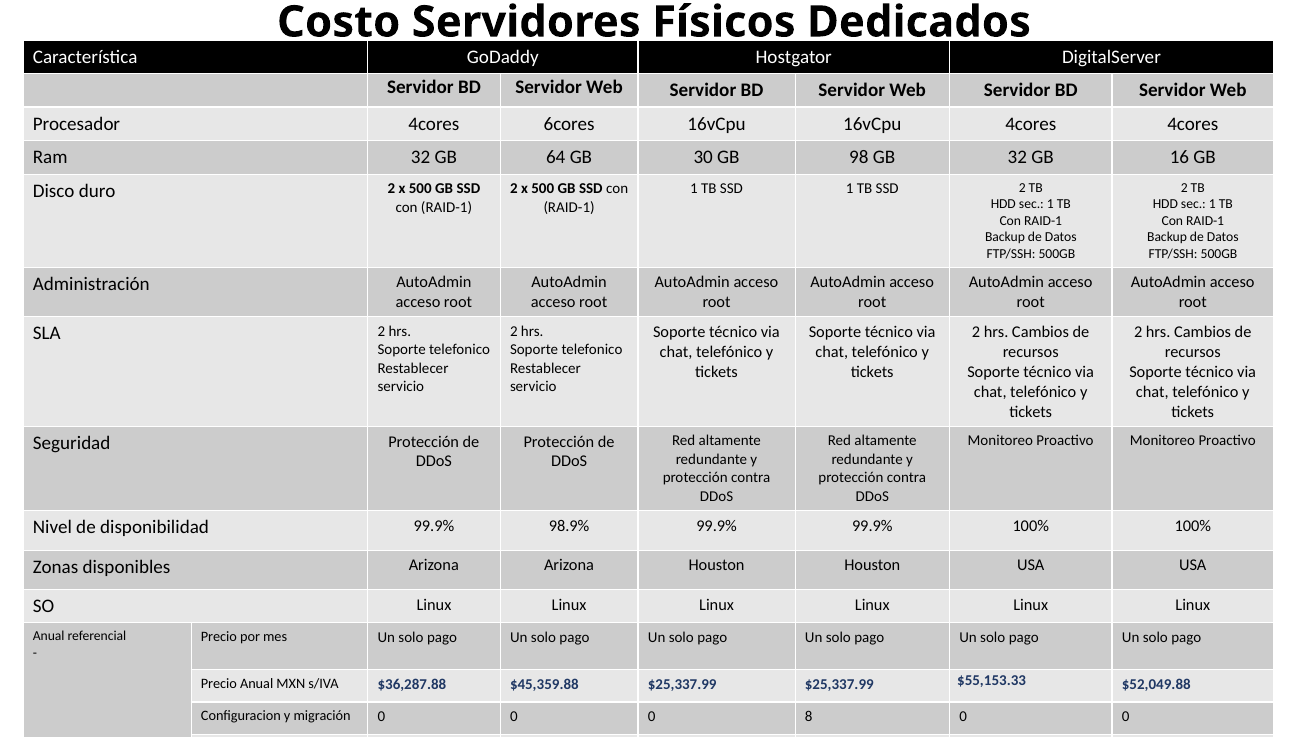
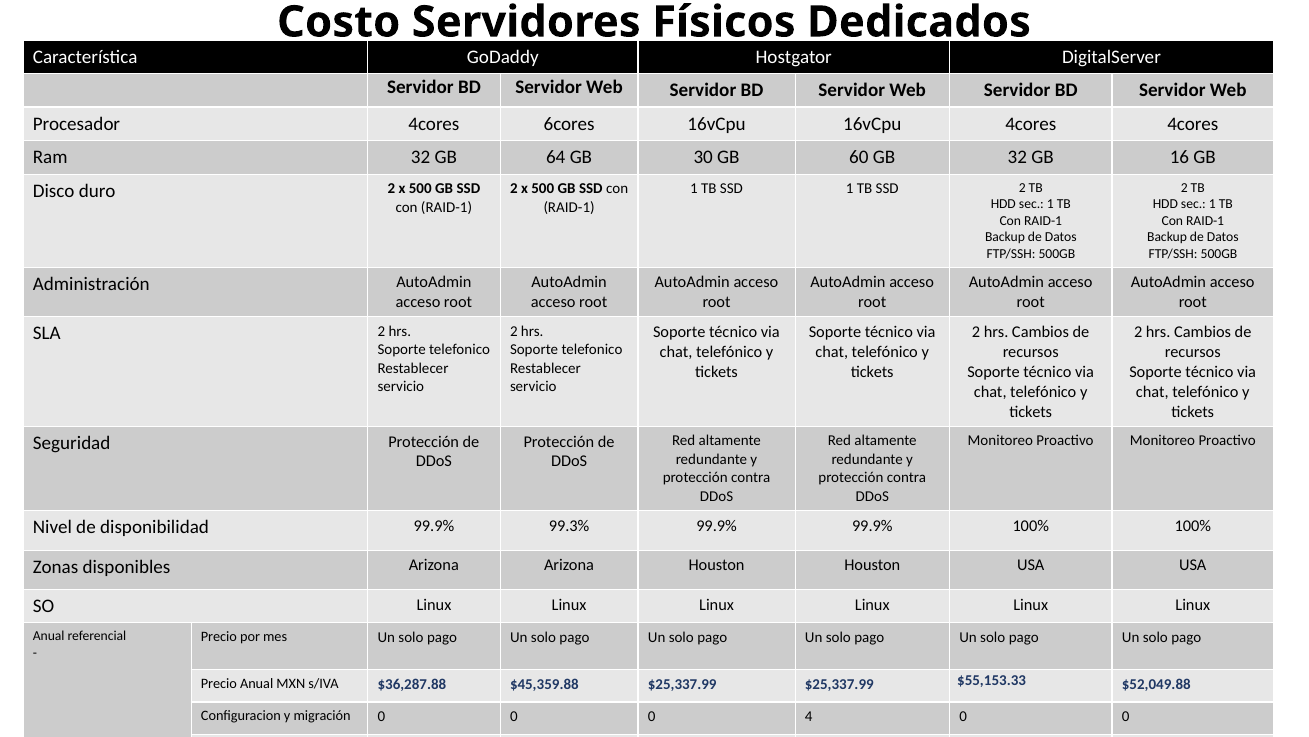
98: 98 -> 60
98.9%: 98.9% -> 99.3%
8: 8 -> 4
